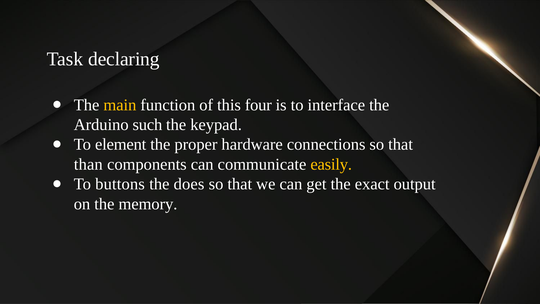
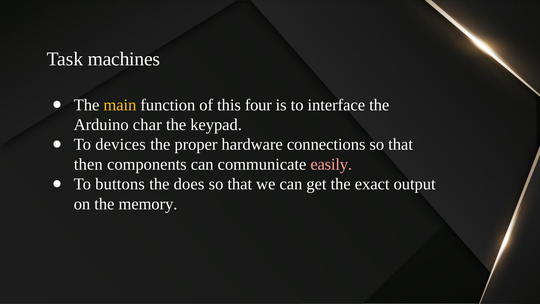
declaring: declaring -> machines
such: such -> char
element: element -> devices
than: than -> then
easily colour: yellow -> pink
